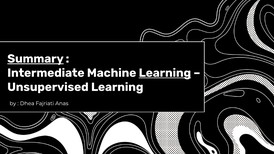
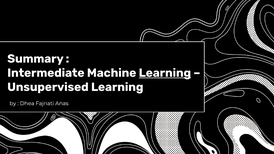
Summary underline: present -> none
